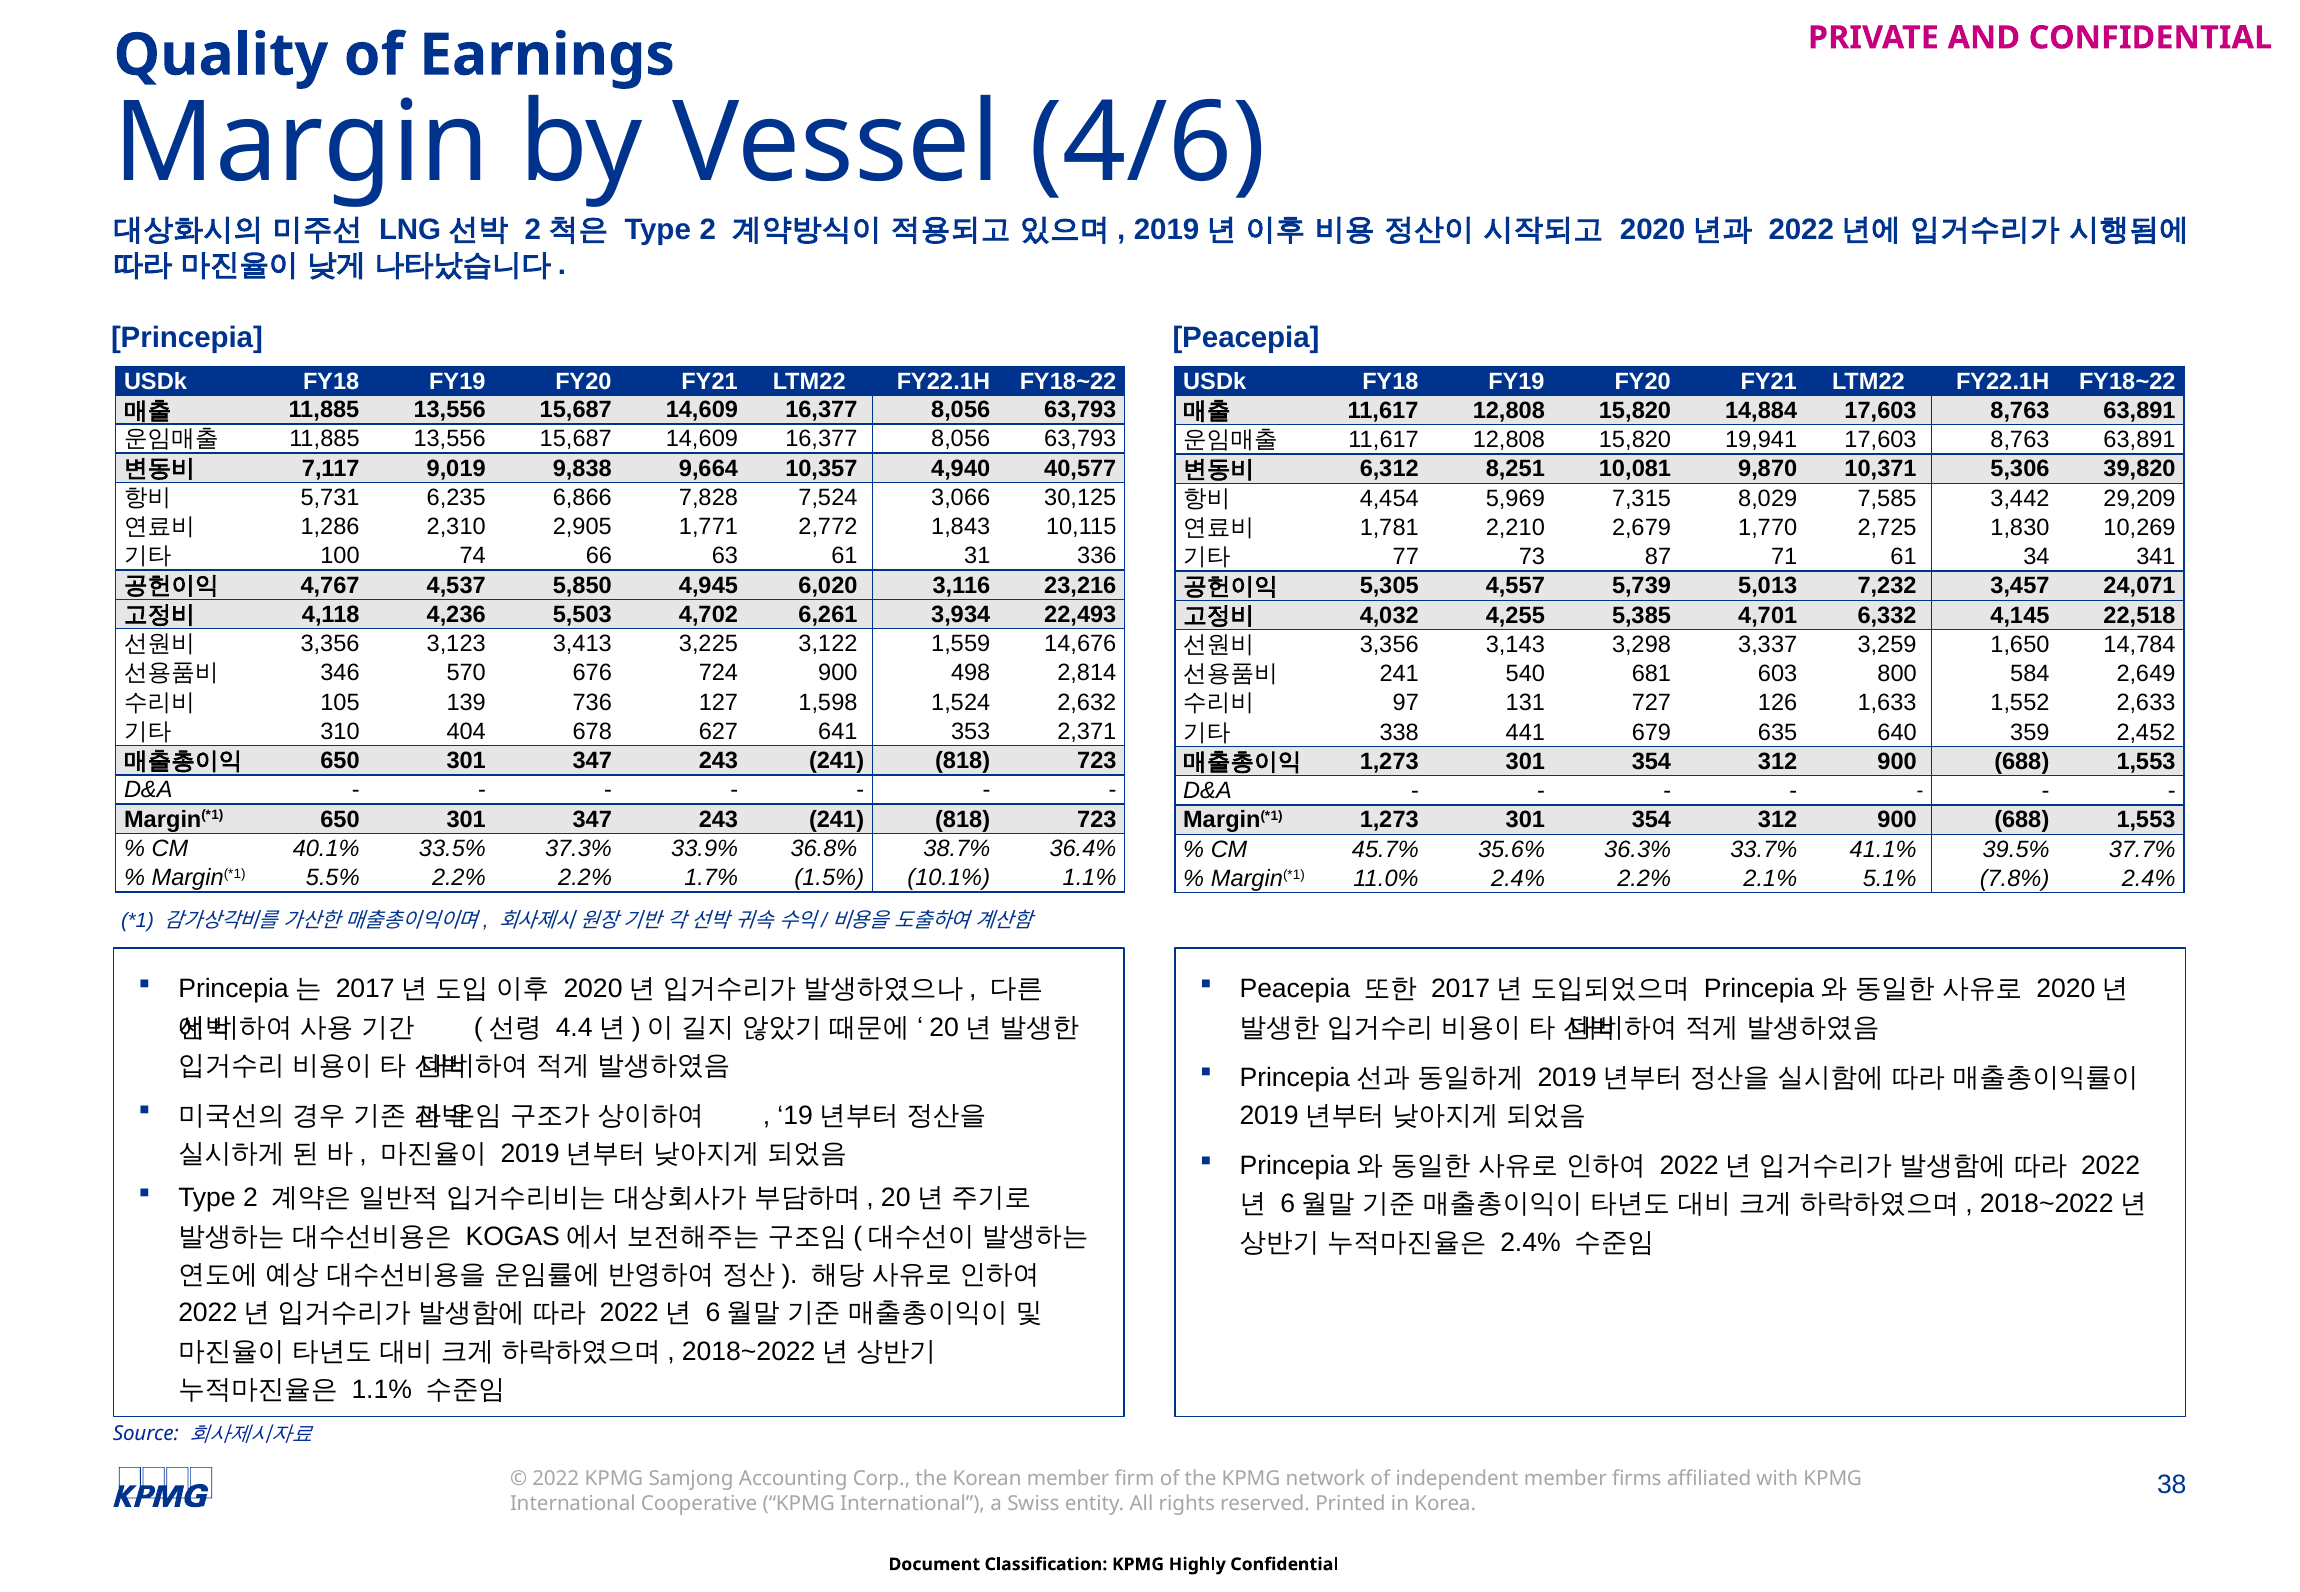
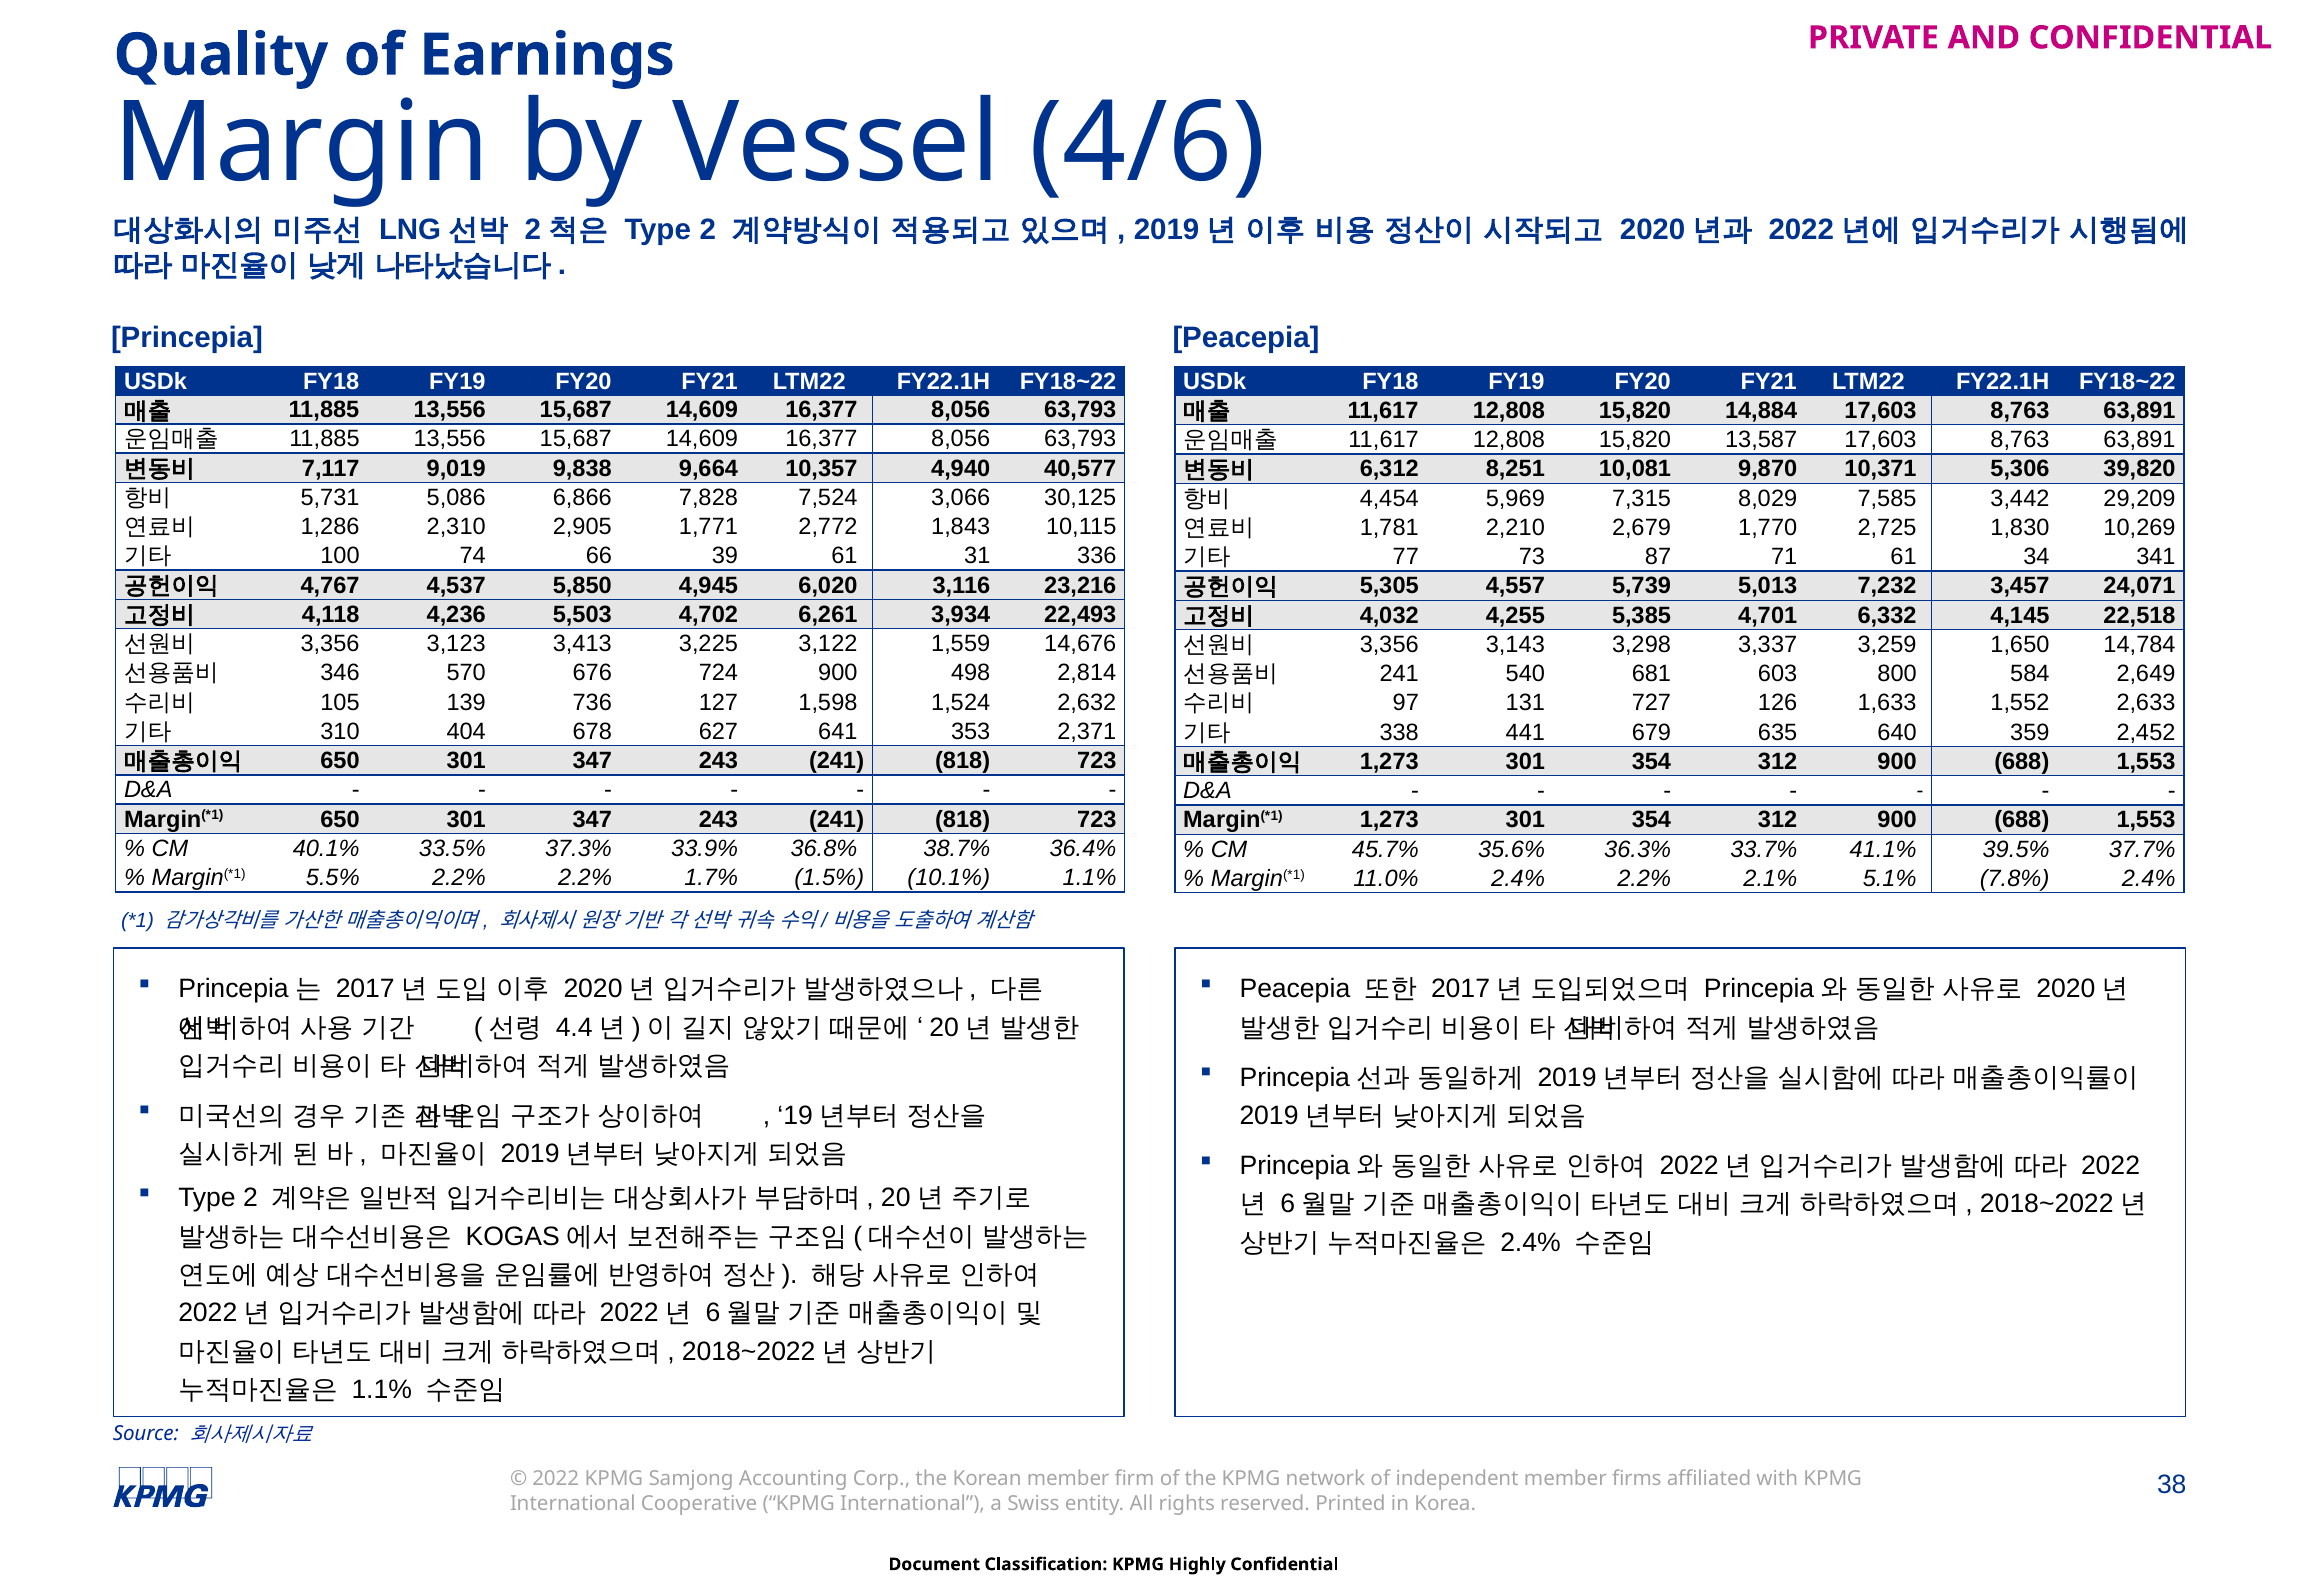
19,941: 19,941 -> 13,587
6,235: 6,235 -> 5,086
63: 63 -> 39
